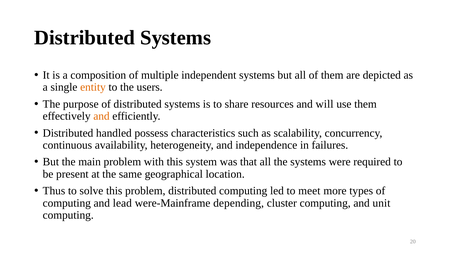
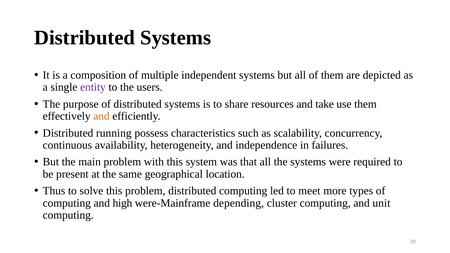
entity colour: orange -> purple
will: will -> take
handled: handled -> running
lead: lead -> high
